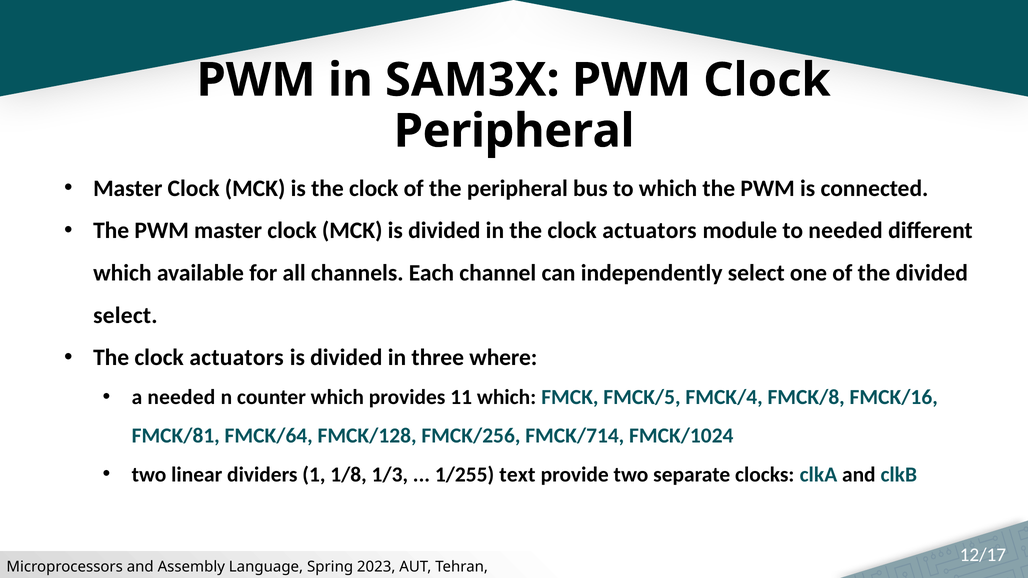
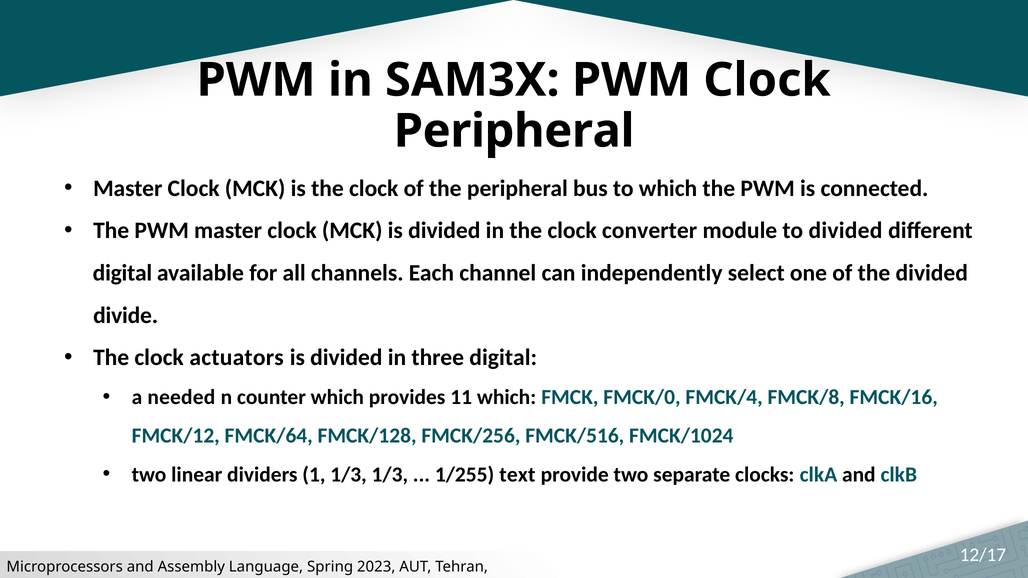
in the clock actuators: actuators -> converter
to needed: needed -> divided
which at (122, 273): which -> digital
select at (125, 315): select -> divide
three where: where -> digital
FMCK/5: FMCK/5 -> FMCK/0
FMCK/81: FMCK/81 -> FMCK/12
FMCK/714: FMCK/714 -> FMCK/516
1 1/8: 1/8 -> 1/3
